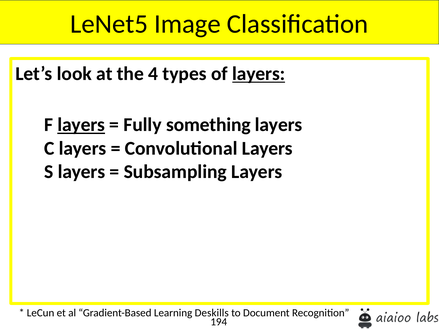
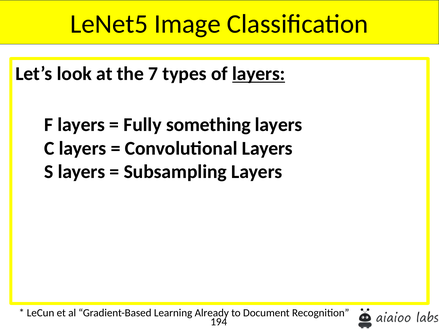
4: 4 -> 7
layers at (81, 125) underline: present -> none
Deskills: Deskills -> Already
